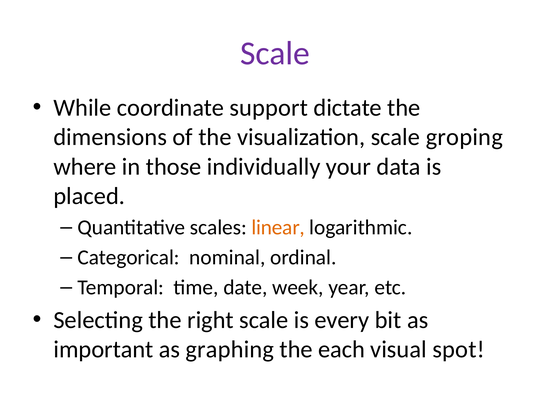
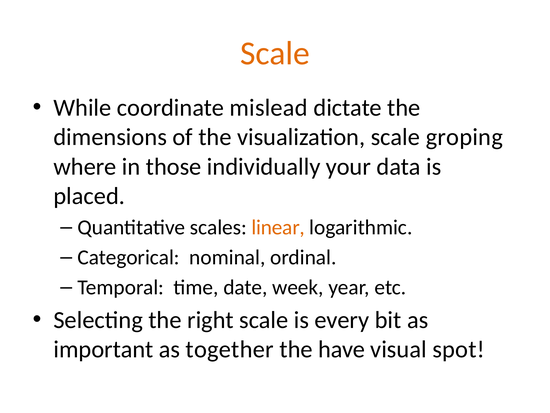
Scale at (275, 53) colour: purple -> orange
support: support -> mislead
graphing: graphing -> together
each: each -> have
